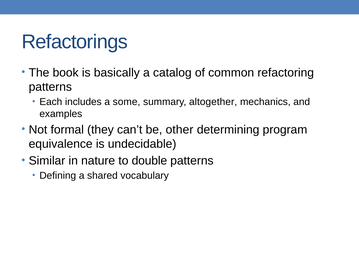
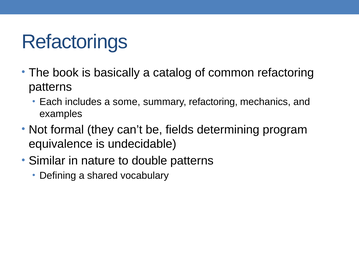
summary altogether: altogether -> refactoring
other: other -> fields
